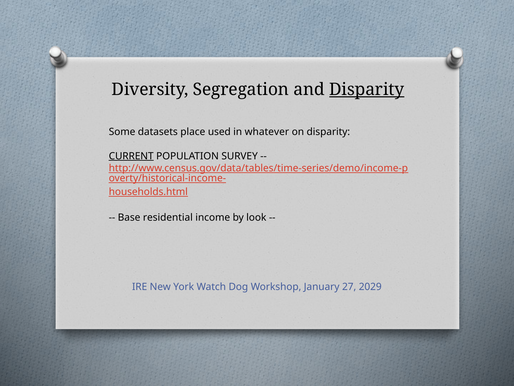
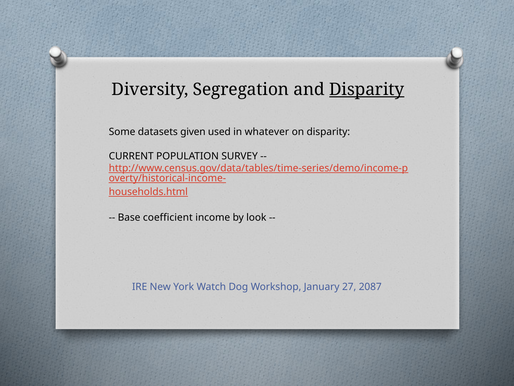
place: place -> given
CURRENT underline: present -> none
residential: residential -> coefficient
2029: 2029 -> 2087
